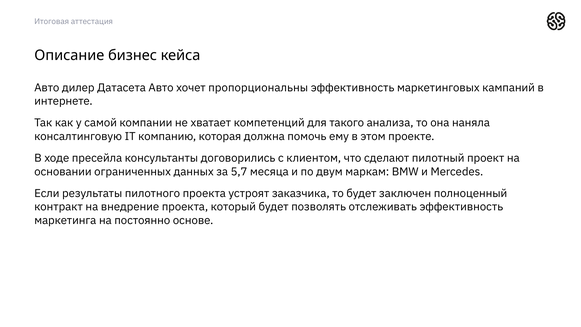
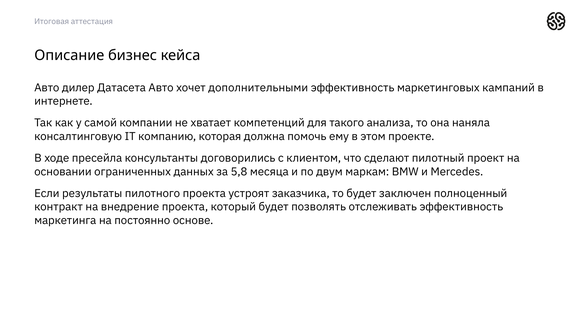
пропорциональны: пропорциональны -> дополнительными
5,7: 5,7 -> 5,8
